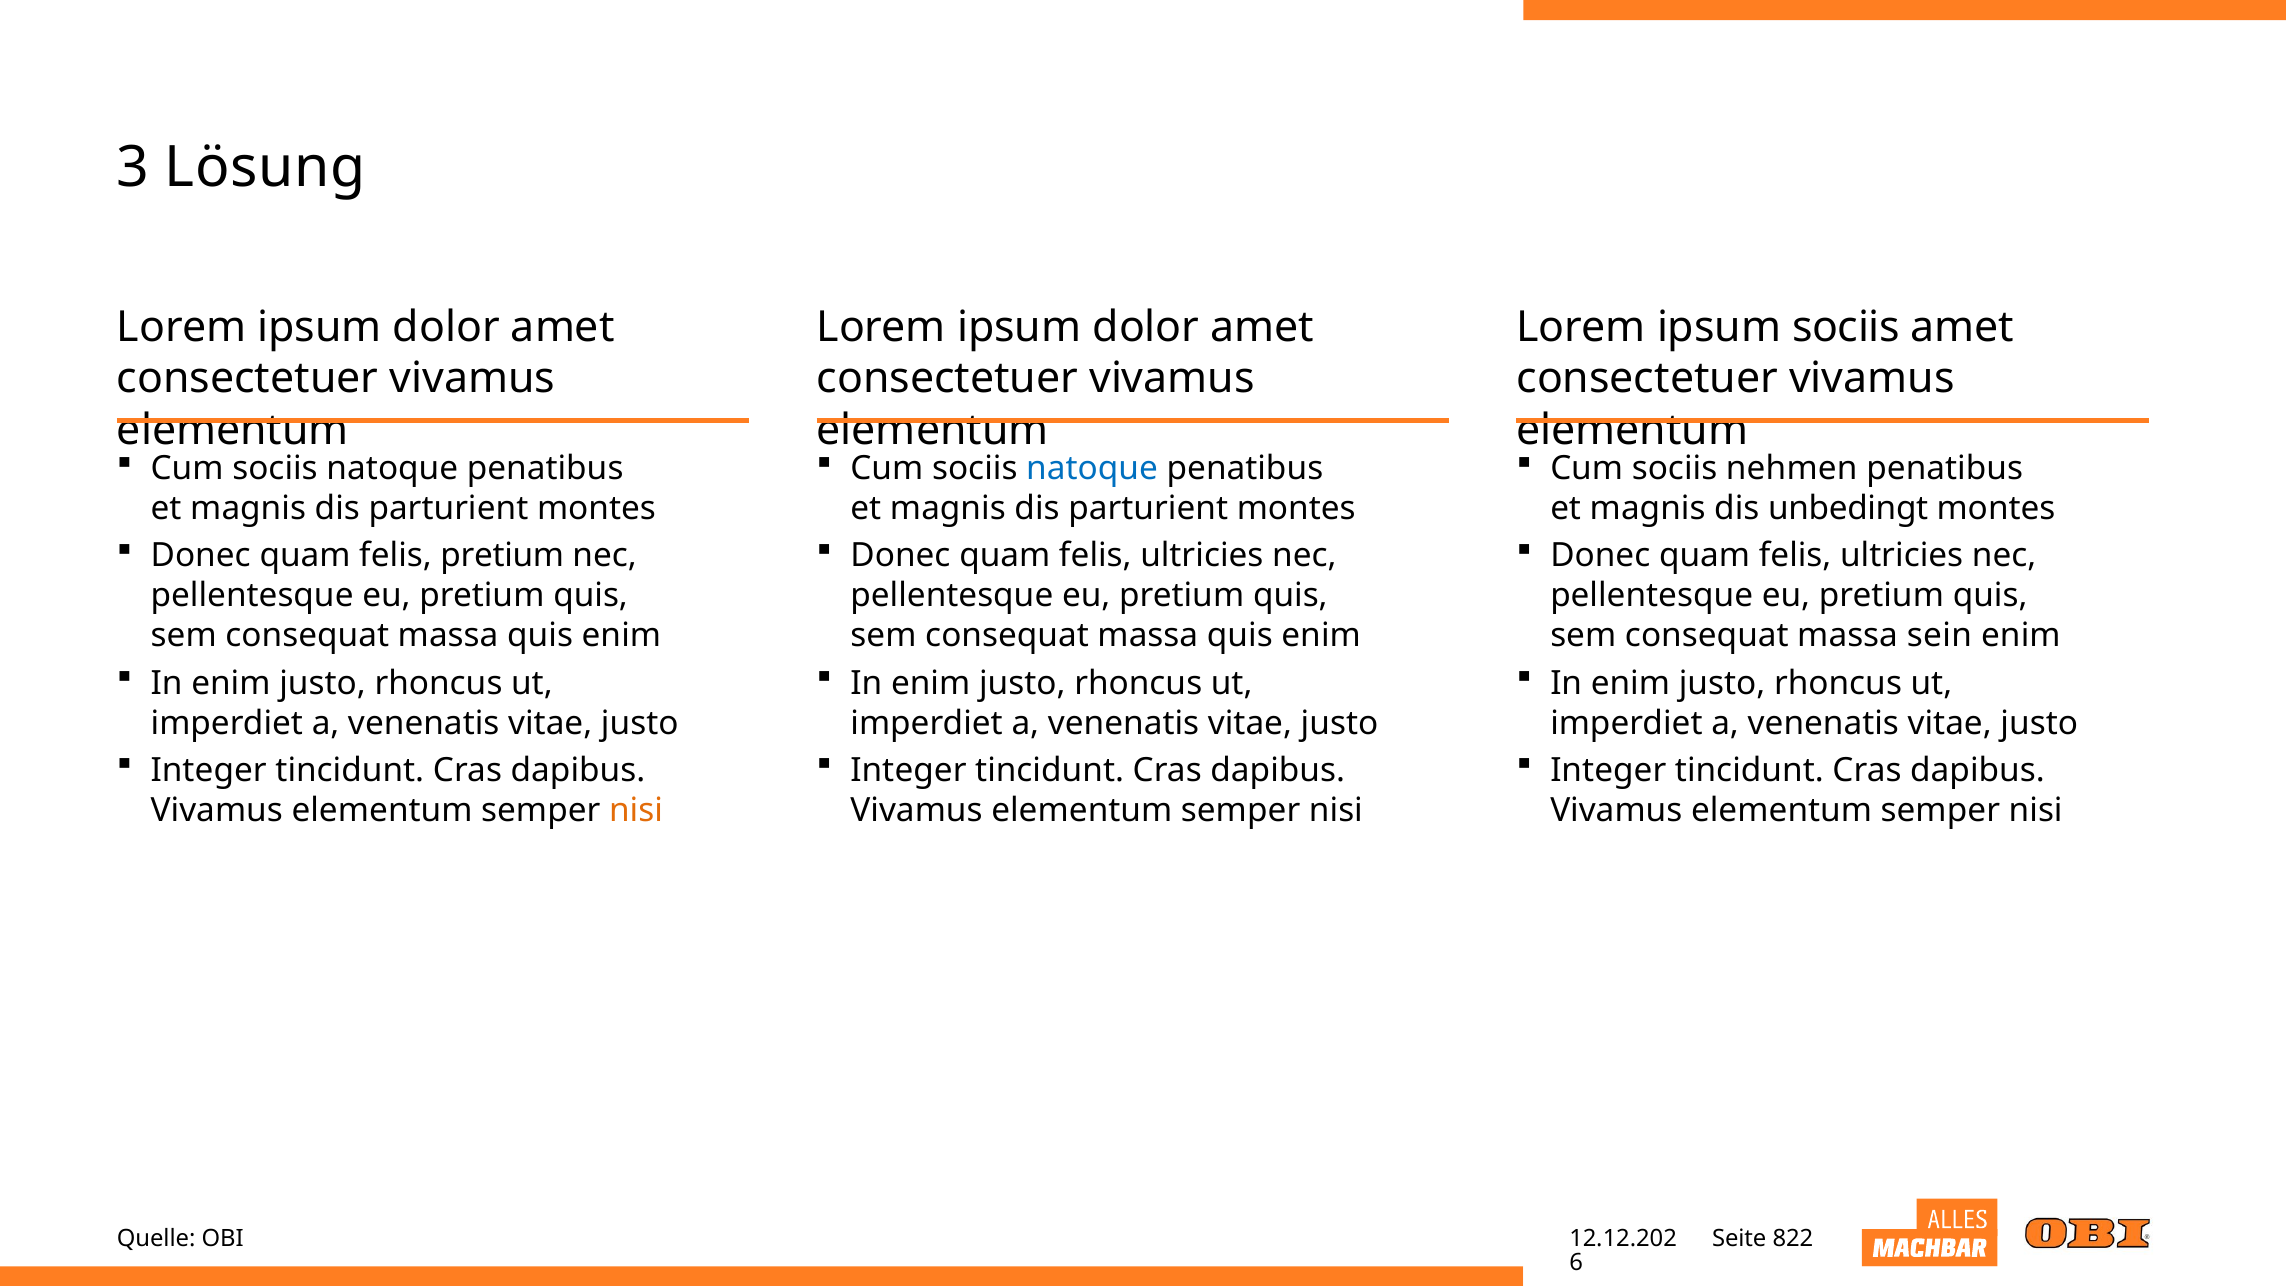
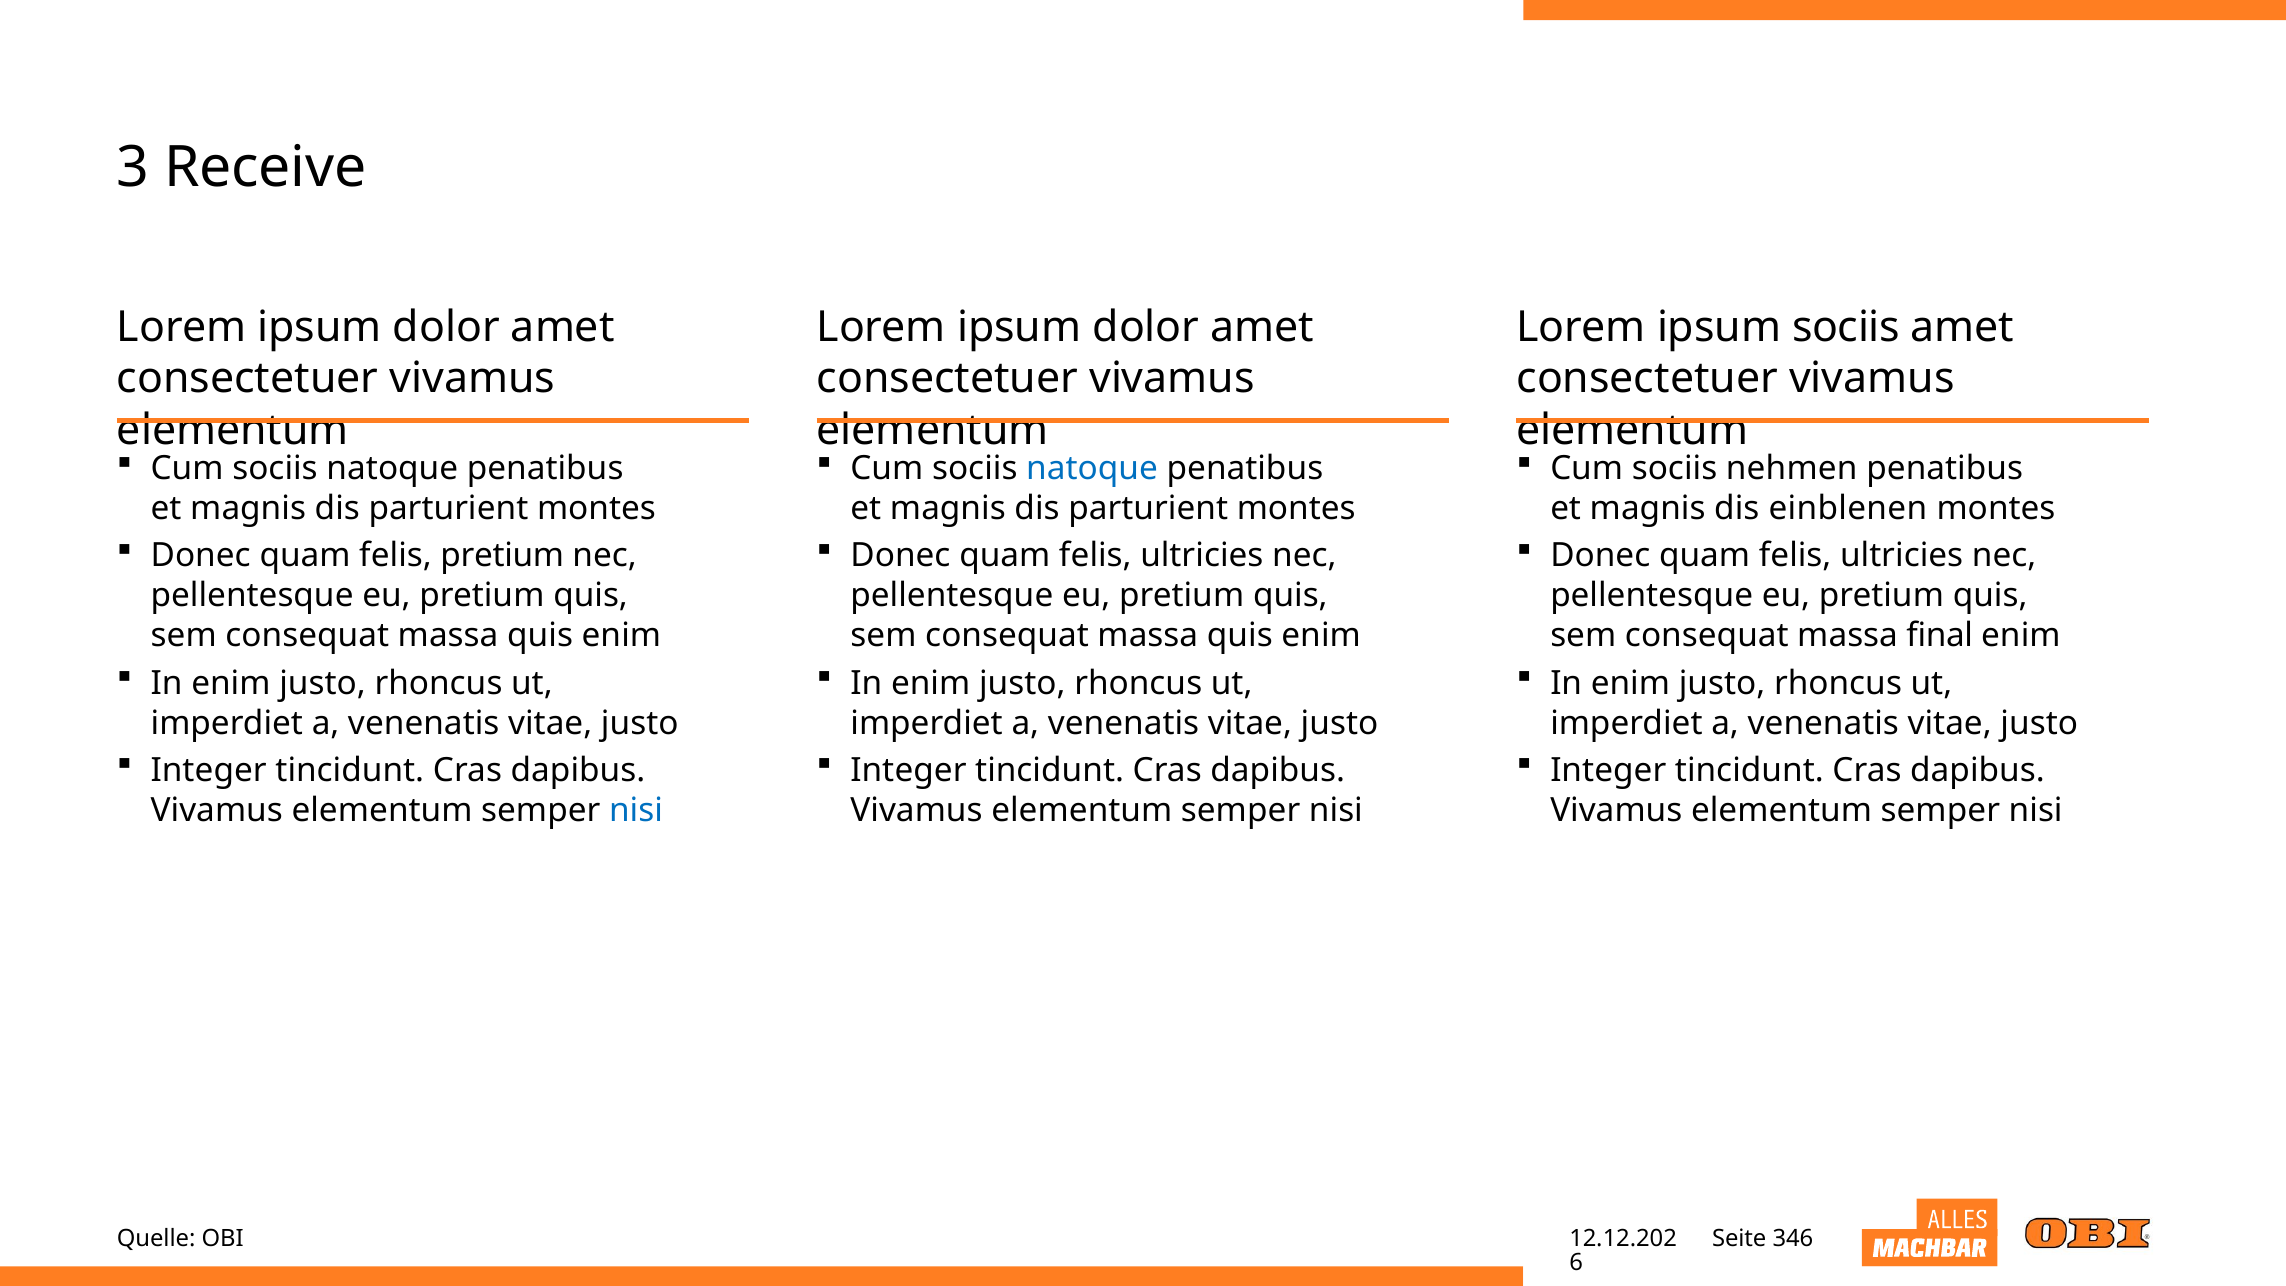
Lösung: Lösung -> Receive
unbedingt: unbedingt -> einblenen
sein: sein -> final
nisi at (636, 810) colour: orange -> blue
822: 822 -> 346
